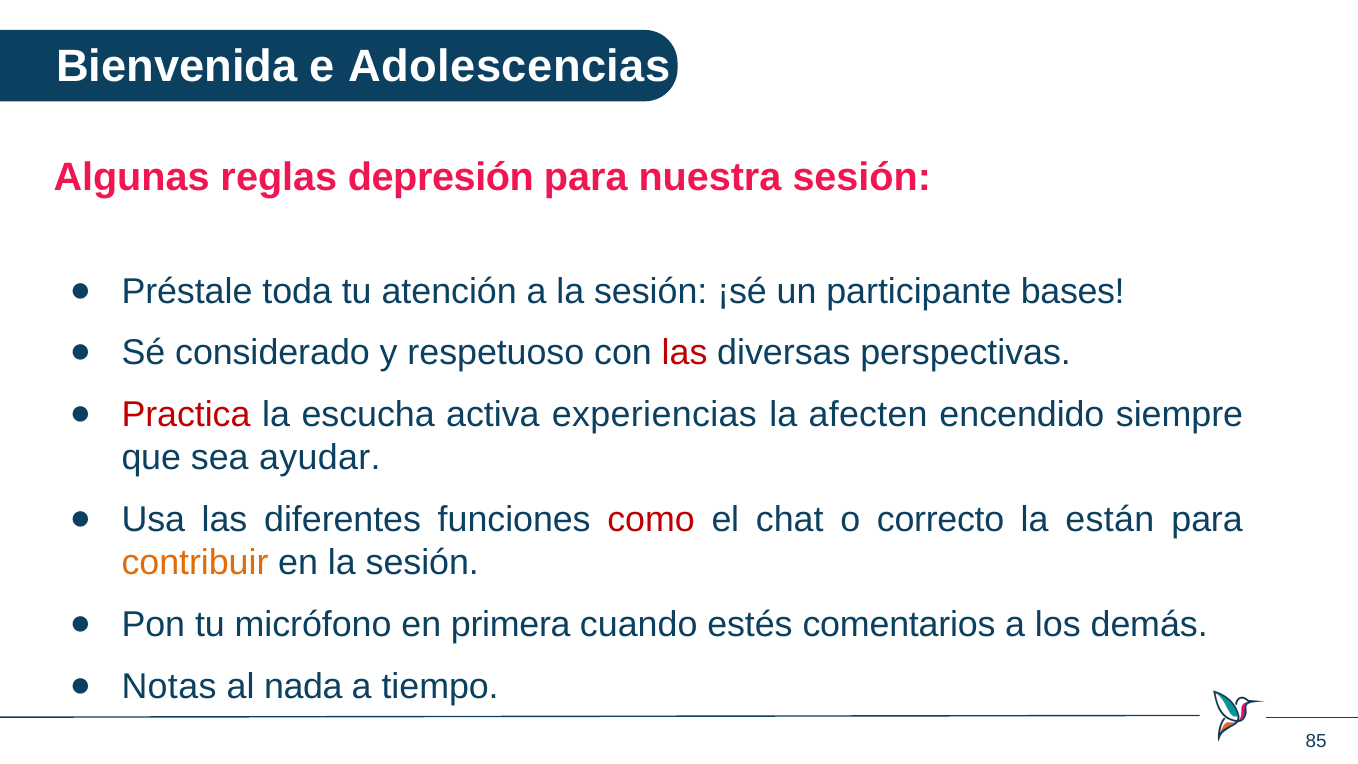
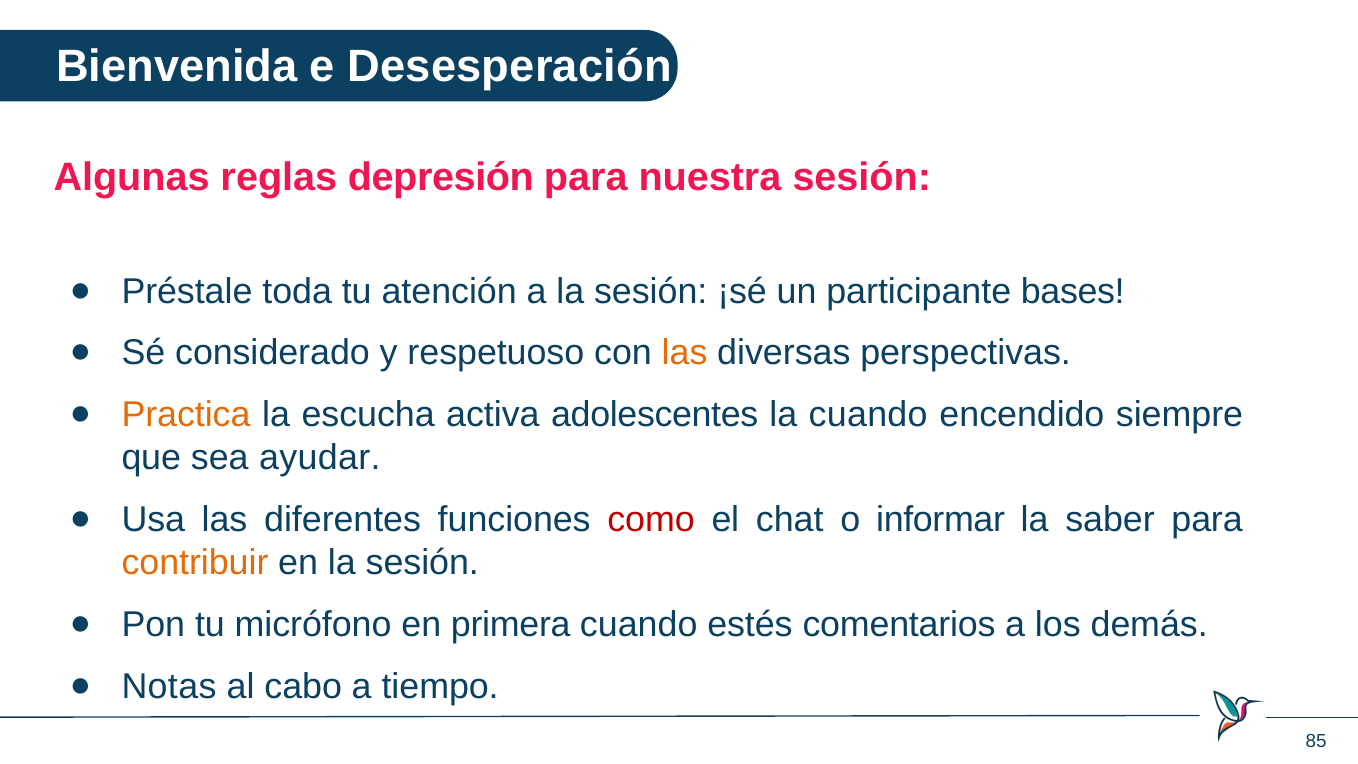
Adolescencias: Adolescencias -> Desesperación
las at (685, 353) colour: red -> orange
Practica colour: red -> orange
experiencias: experiencias -> adolescentes
la afecten: afecten -> cuando
correcto: correcto -> informar
están: están -> saber
nada: nada -> cabo
